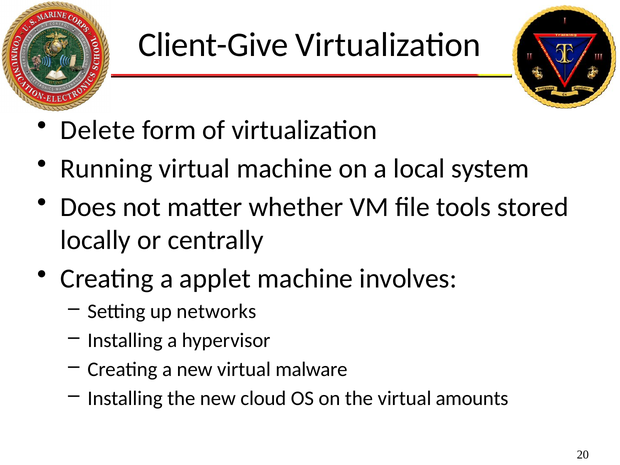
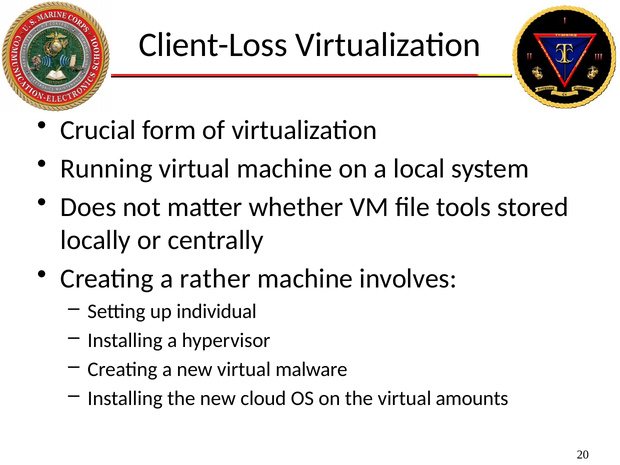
Client-Give: Client-Give -> Client-Loss
Delete: Delete -> Crucial
applet: applet -> rather
networks: networks -> individual
